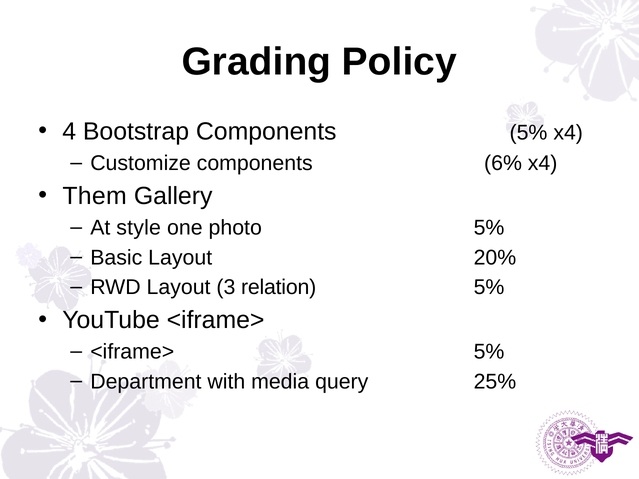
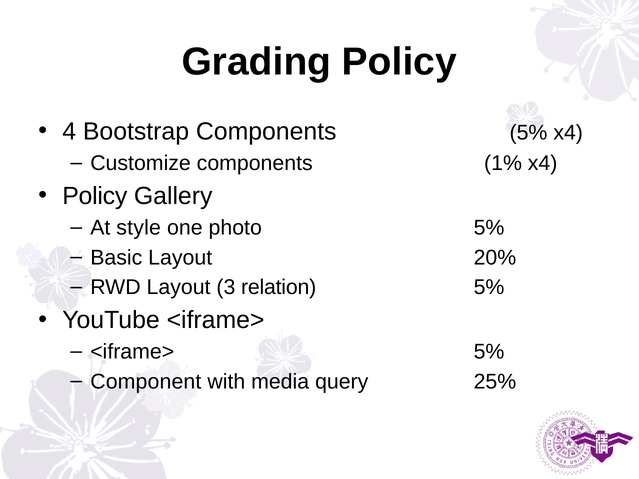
6%: 6% -> 1%
Them at (95, 196): Them -> Policy
Department: Department -> Component
